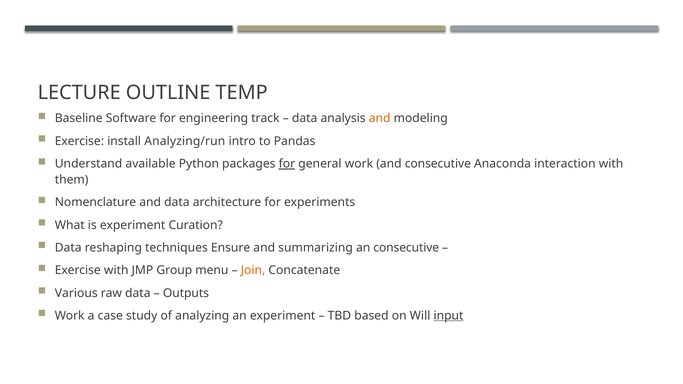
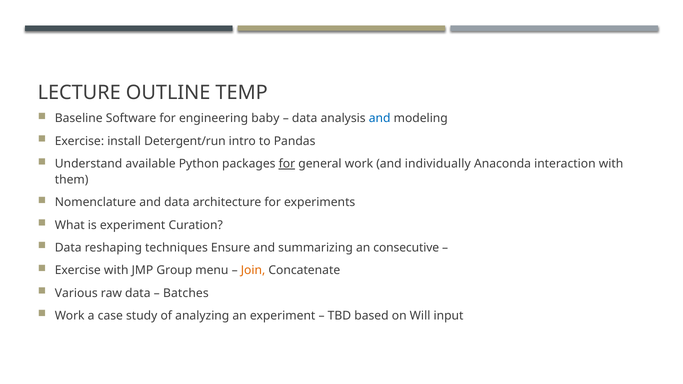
track: track -> baby
and at (380, 119) colour: orange -> blue
Analyzing/run: Analyzing/run -> Detergent/run
and consecutive: consecutive -> individually
Outputs: Outputs -> Batches
input underline: present -> none
